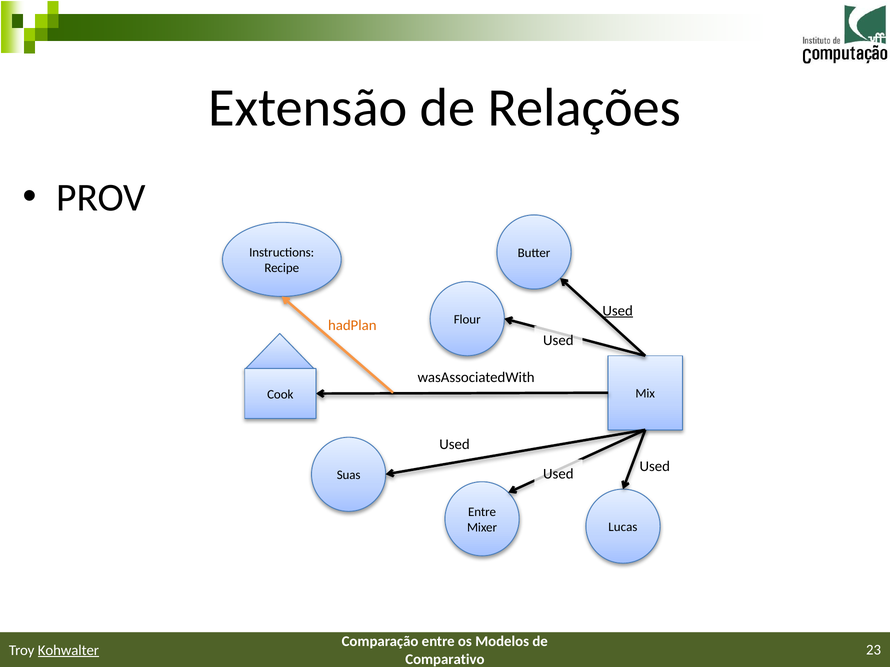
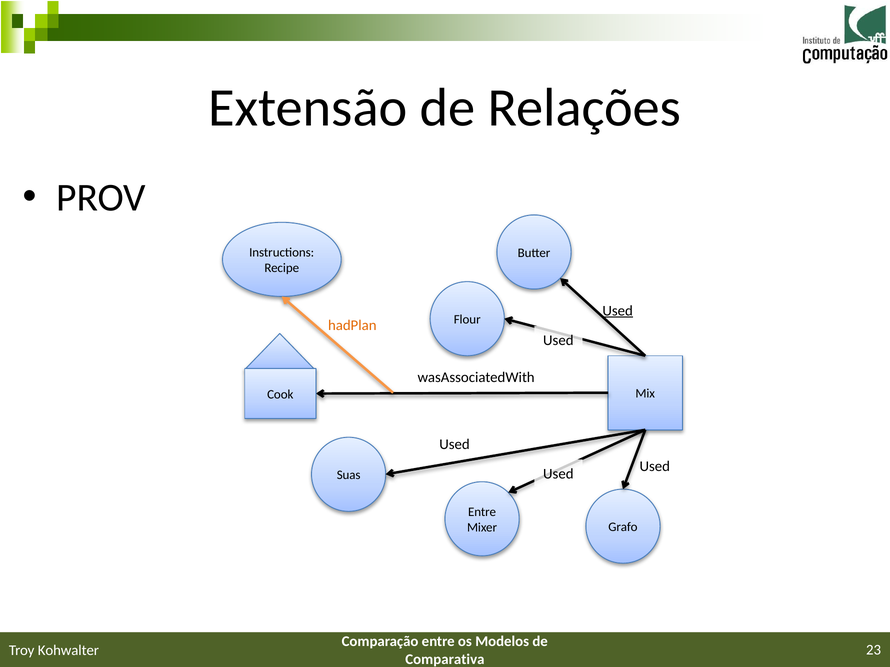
Lucas: Lucas -> Grafo
Kohwalter underline: present -> none
Comparativo: Comparativo -> Comparativa
